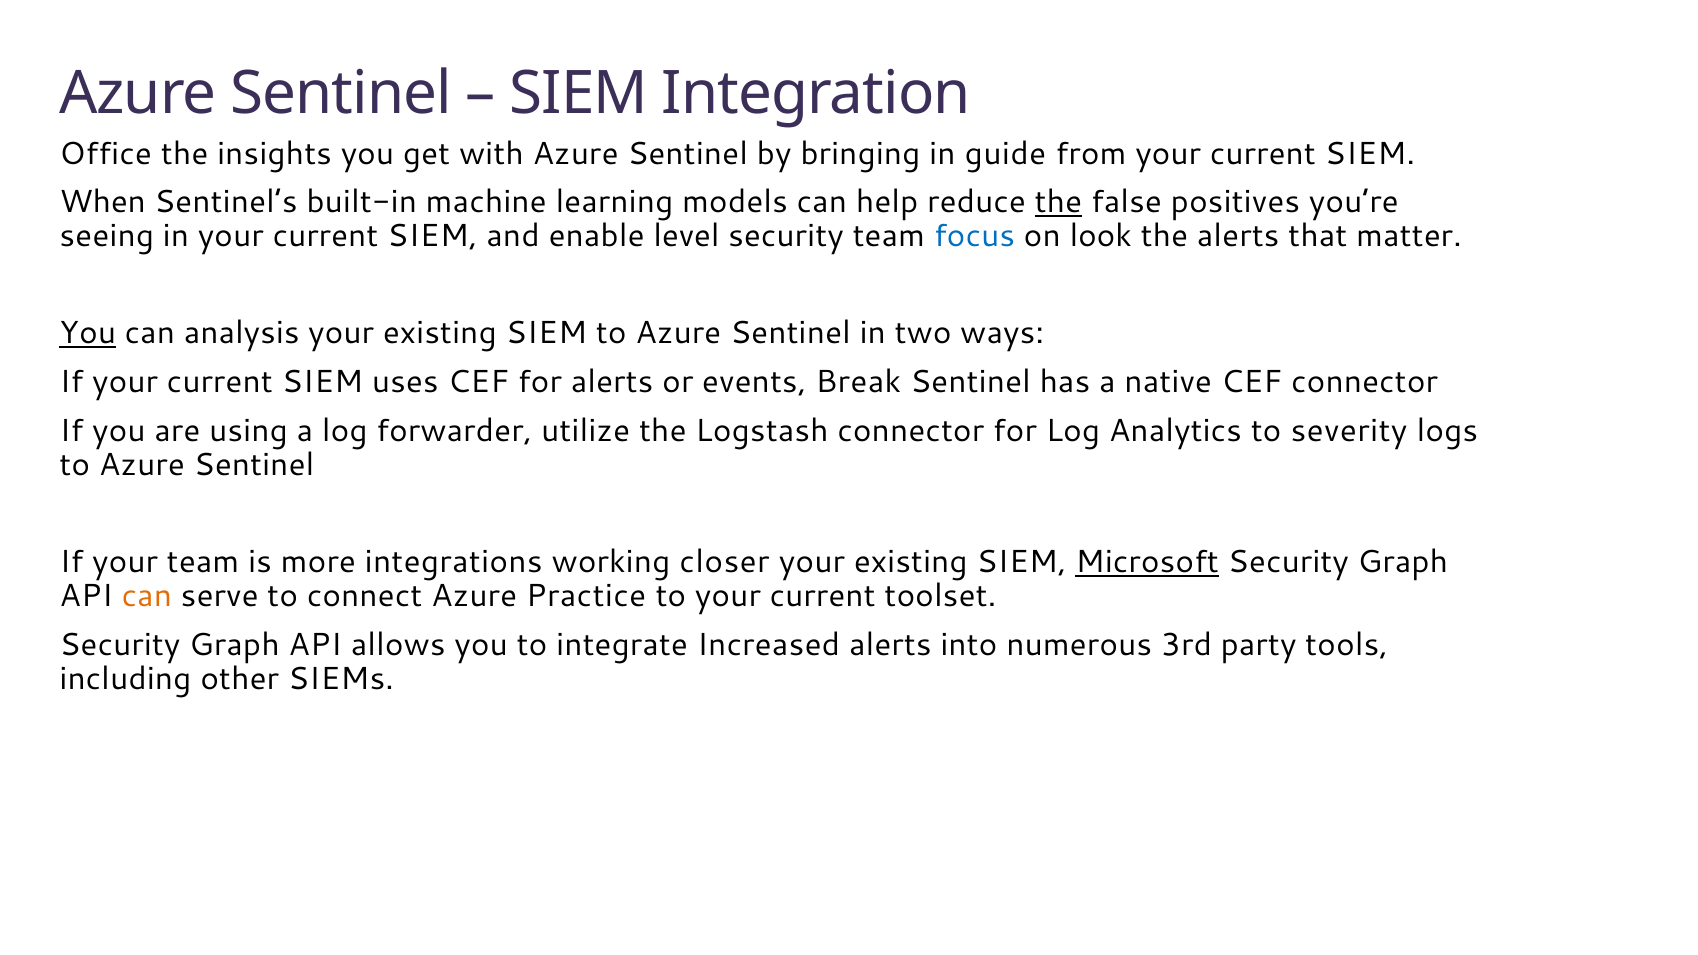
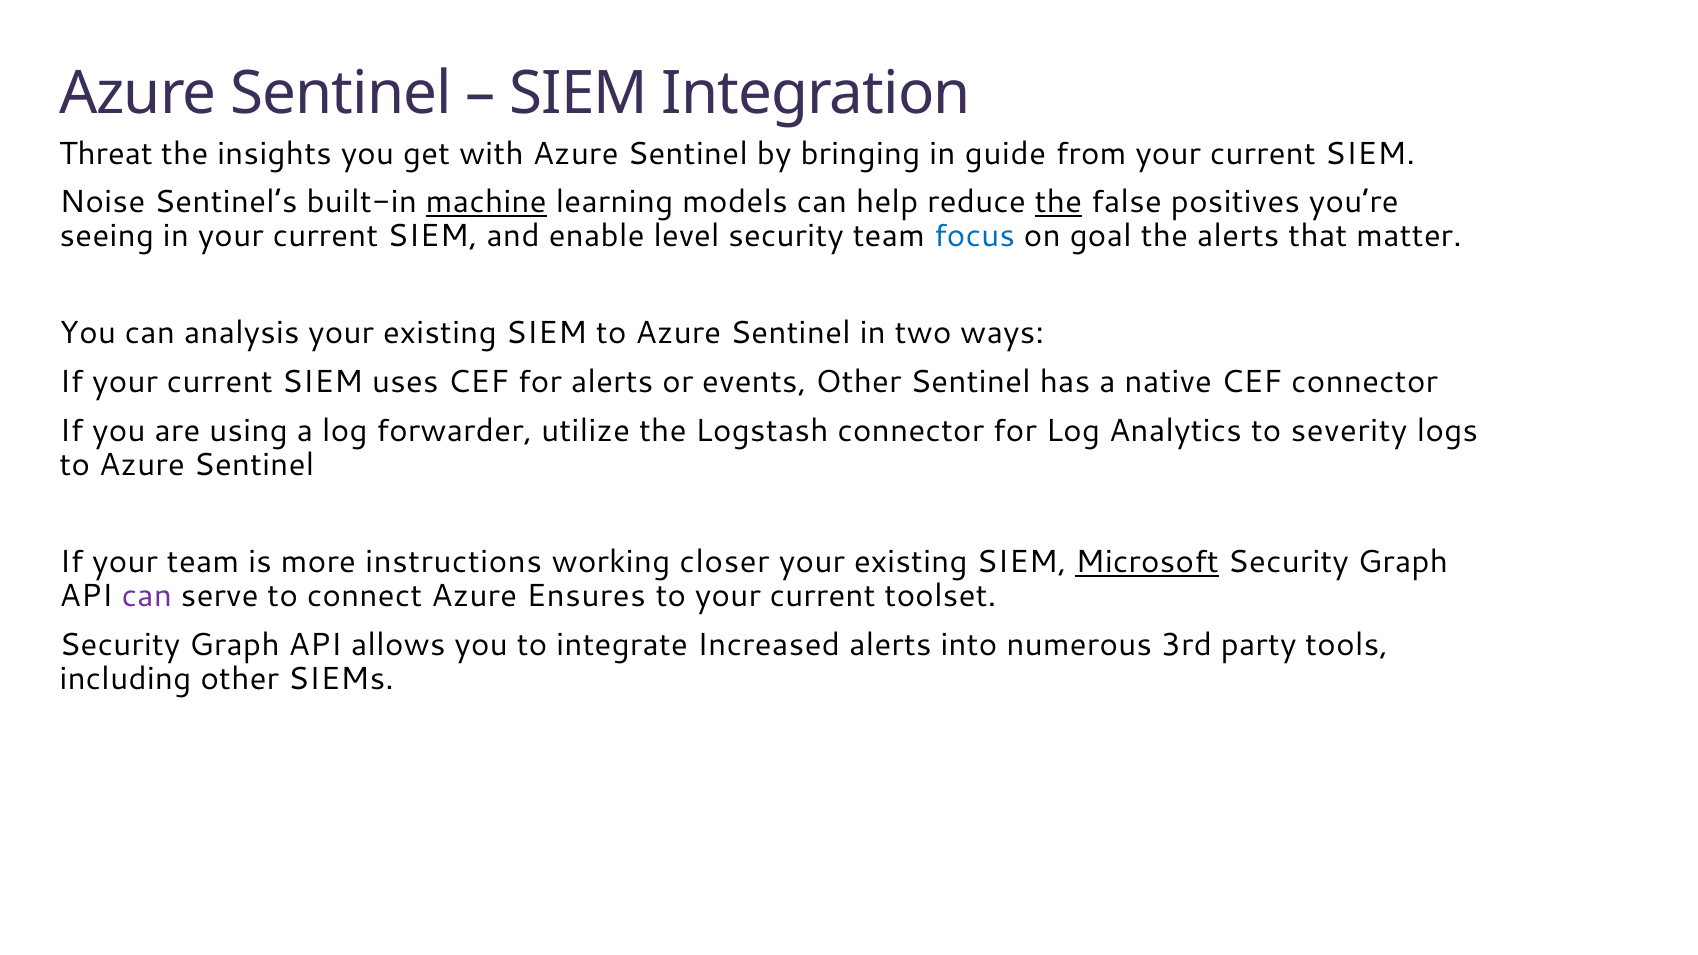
Office: Office -> Threat
When: When -> Noise
machine underline: none -> present
look: look -> goal
You at (88, 334) underline: present -> none
events Break: Break -> Other
integrations: integrations -> instructions
can at (147, 596) colour: orange -> purple
Practice: Practice -> Ensures
